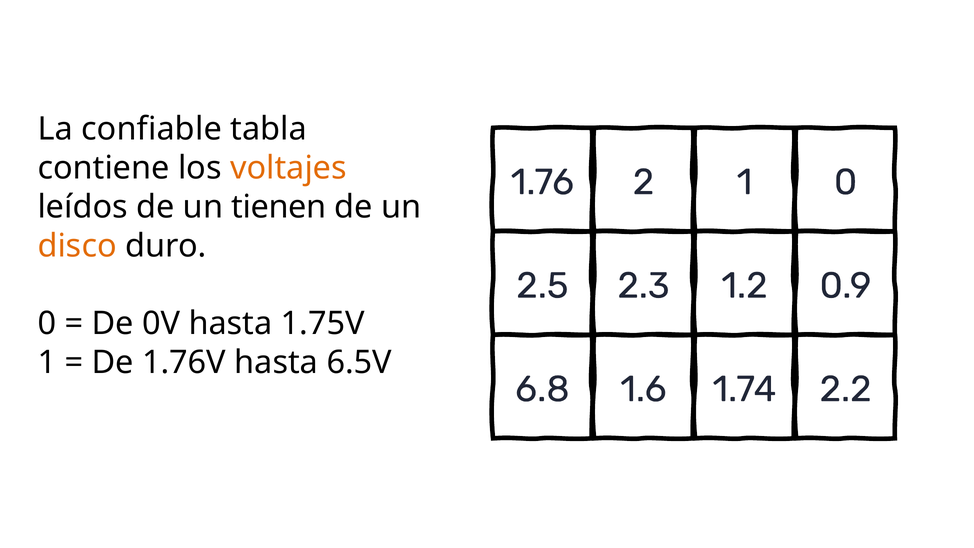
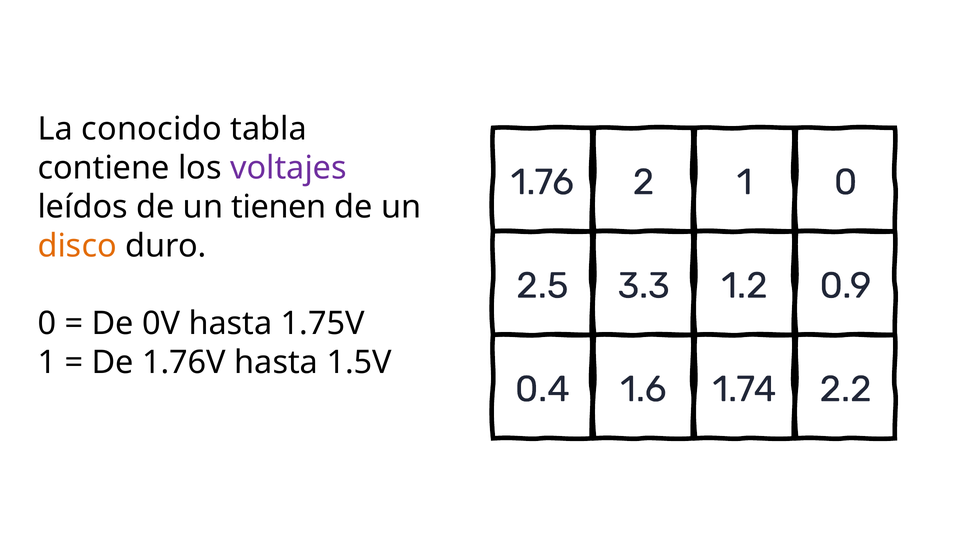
confiable: confiable -> conocido
voltajes colour: orange -> purple
2.3: 2.3 -> 3.3
6.5V: 6.5V -> 1.5V
6.8: 6.8 -> 0.4
